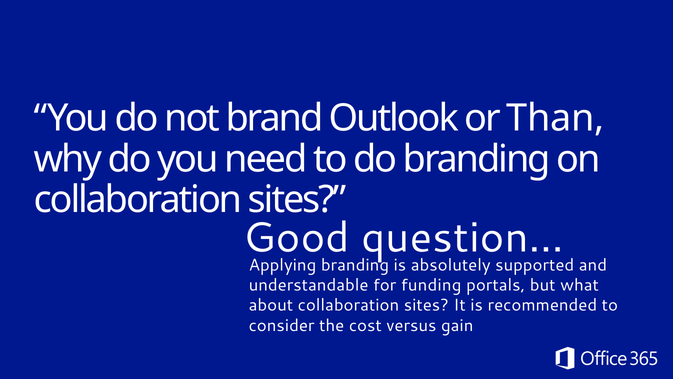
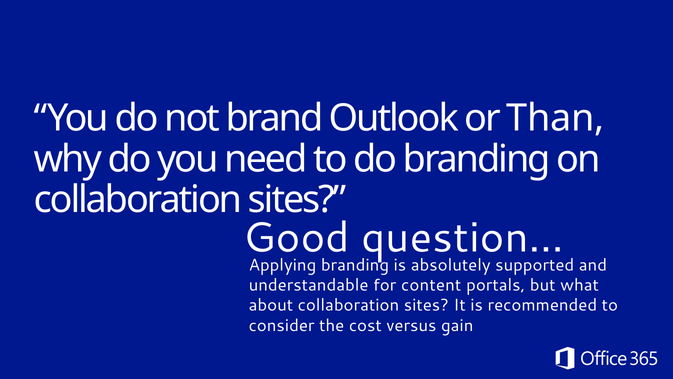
funding: funding -> content
